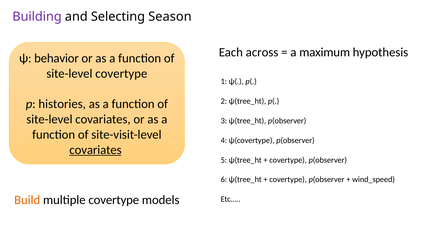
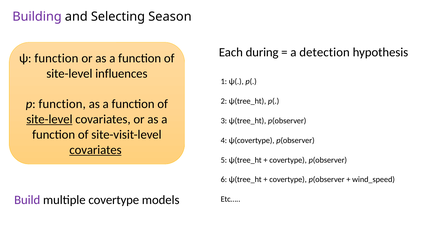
across: across -> during
maximum: maximum -> detection
ψ behavior: behavior -> function
site-level covertype: covertype -> influences
p histories: histories -> function
site-level at (49, 119) underline: none -> present
Build colour: orange -> purple
